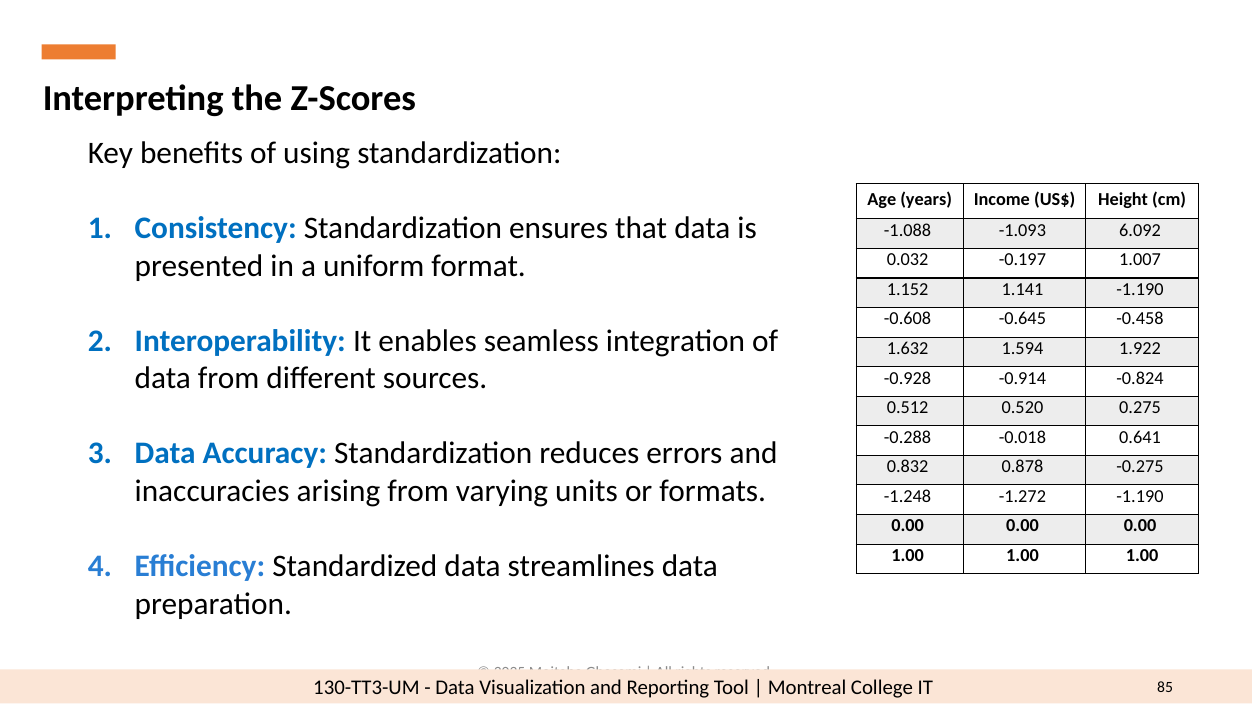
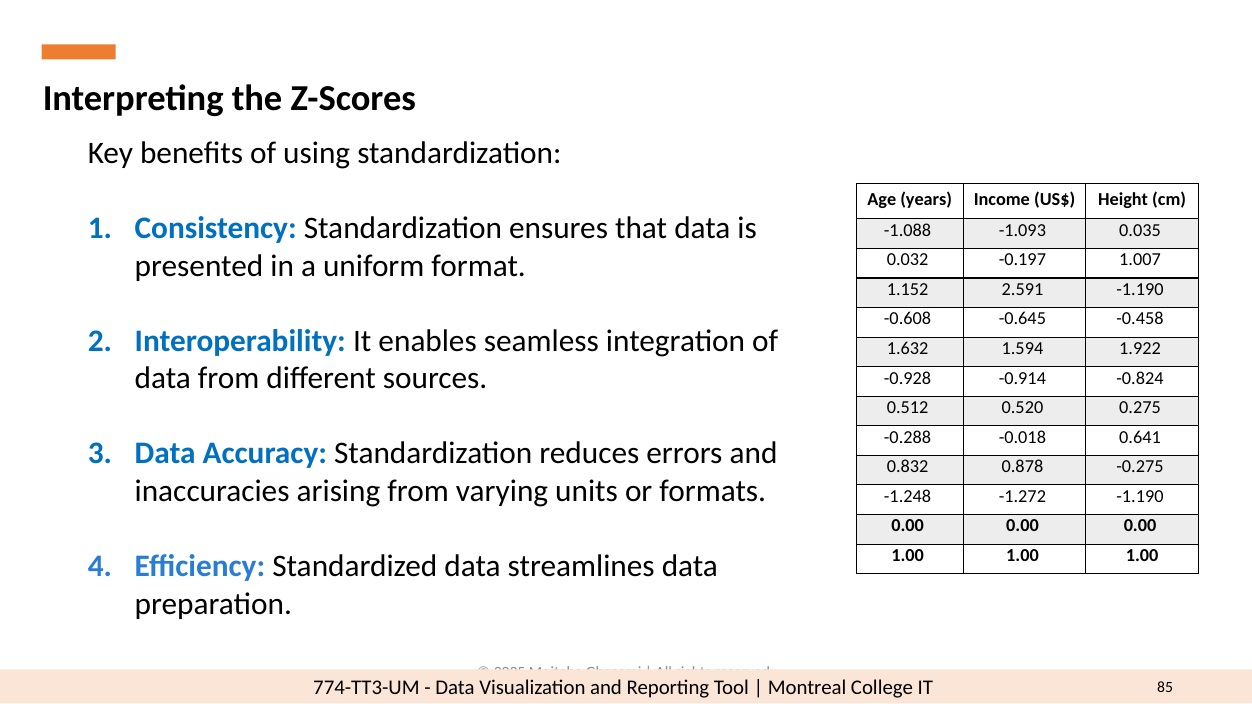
6.092: 6.092 -> 0.035
1.141: 1.141 -> 2.591
130-TT3-UM: 130-TT3-UM -> 774-TT3-UM
